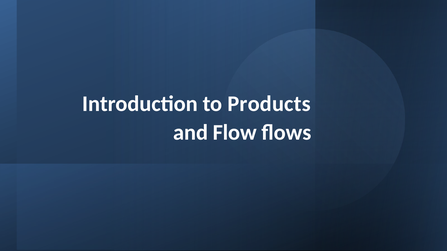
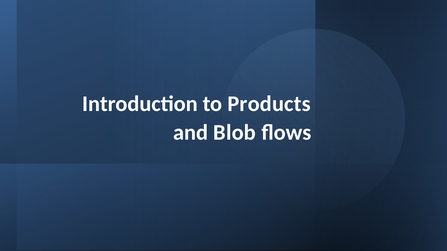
Flow: Flow -> Blob
